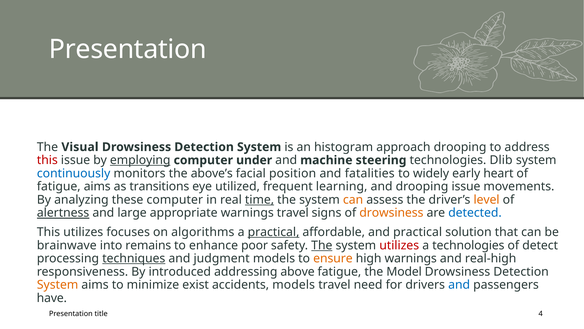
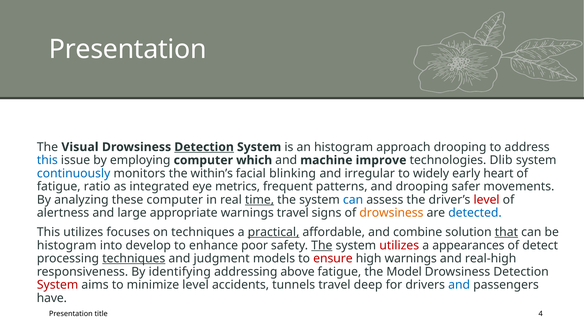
Detection at (204, 147) underline: none -> present
this at (47, 160) colour: red -> blue
employing underline: present -> none
under: under -> which
steering: steering -> improve
above’s: above’s -> within’s
position: position -> blinking
fatalities: fatalities -> irregular
fatigue aims: aims -> ratio
transitions: transitions -> integrated
utilized: utilized -> metrics
learning: learning -> patterns
drooping issue: issue -> safer
can at (353, 199) colour: orange -> blue
level at (487, 199) colour: orange -> red
alertness underline: present -> none
on algorithms: algorithms -> techniques
and practical: practical -> combine
that underline: none -> present
brainwave at (67, 245): brainwave -> histogram
remains: remains -> develop
a technologies: technologies -> appearances
ensure colour: orange -> red
introduced: introduced -> identifying
System at (58, 284) colour: orange -> red
minimize exist: exist -> level
accidents models: models -> tunnels
need: need -> deep
